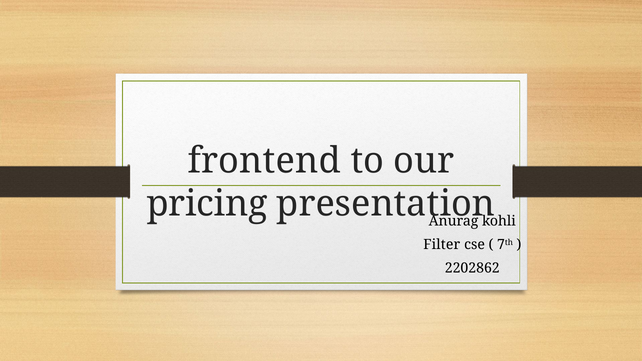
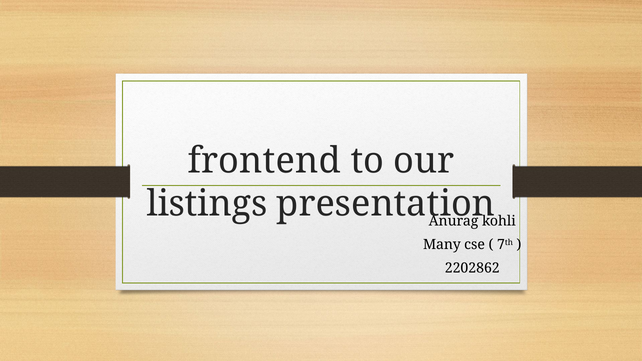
pricing: pricing -> listings
Filter: Filter -> Many
